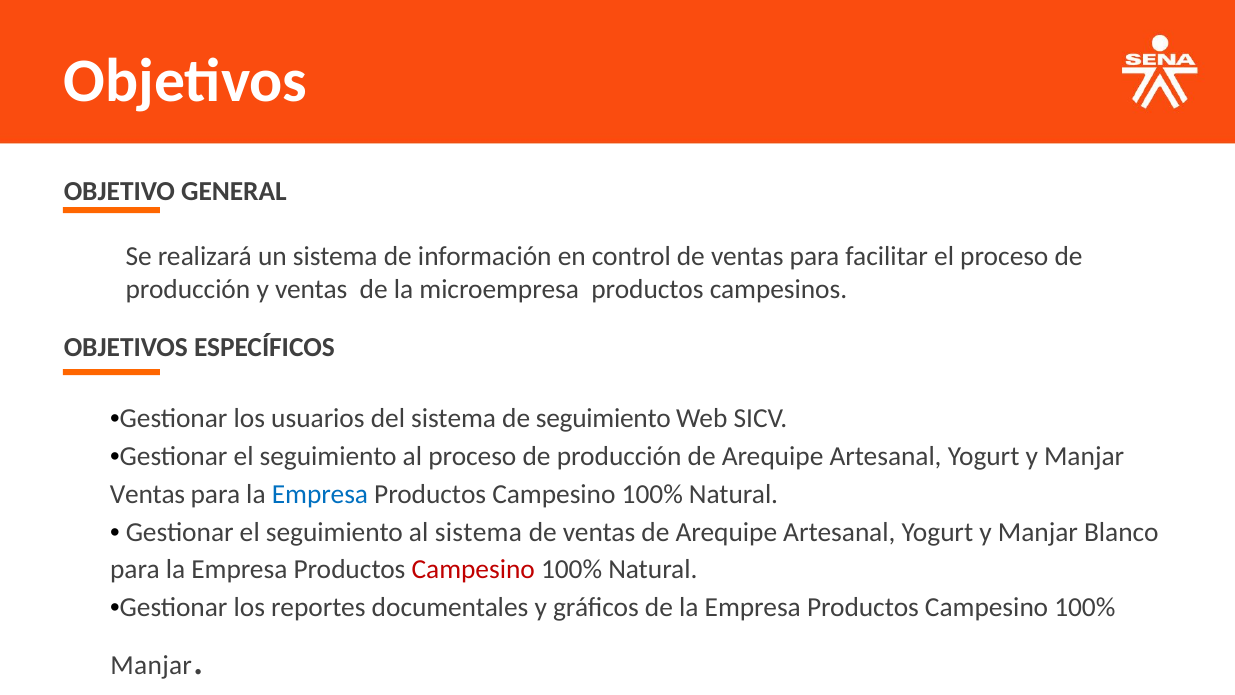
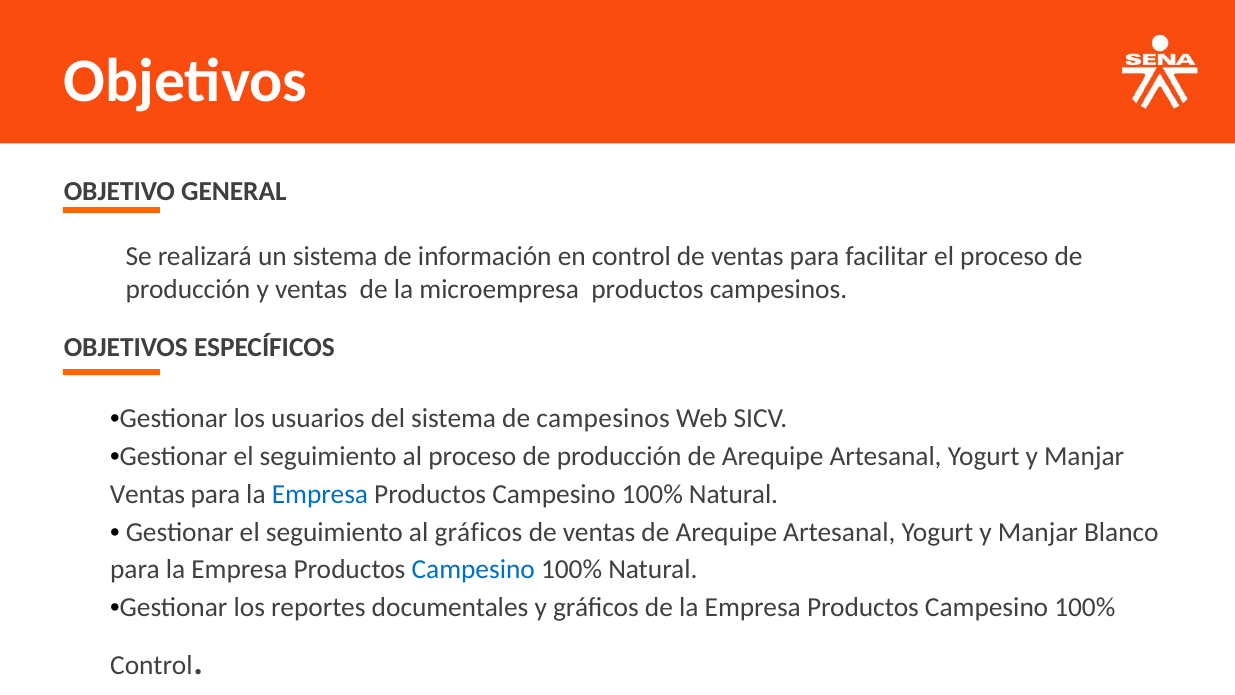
de seguimiento: seguimiento -> campesinos
al sistema: sistema -> gráficos
Campesino at (473, 570) colour: red -> blue
Manjar at (151, 666): Manjar -> Control
